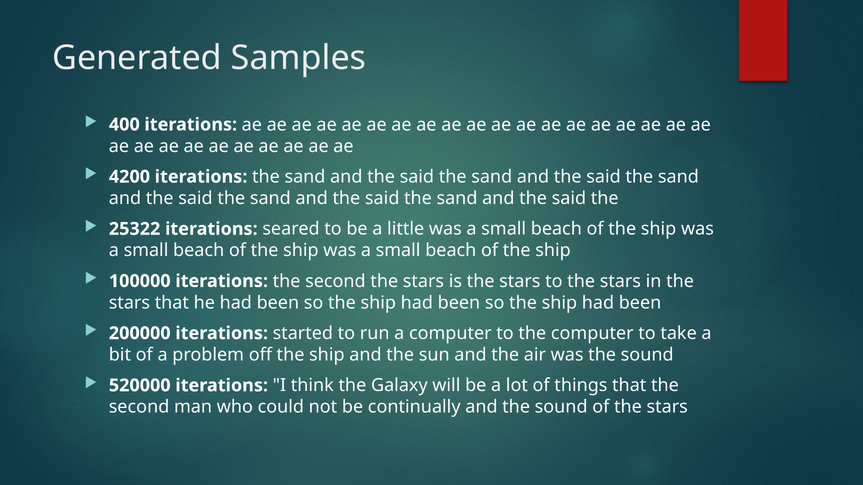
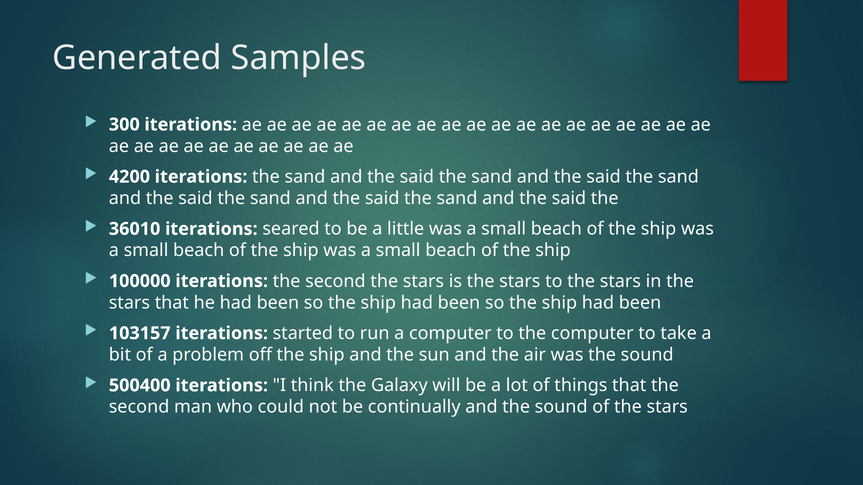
400: 400 -> 300
25322: 25322 -> 36010
200000: 200000 -> 103157
520000: 520000 -> 500400
